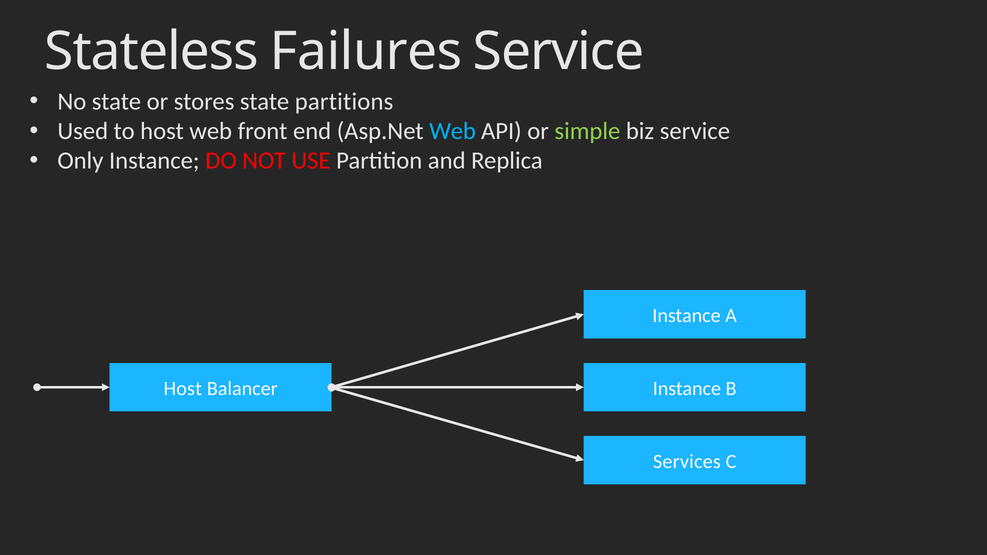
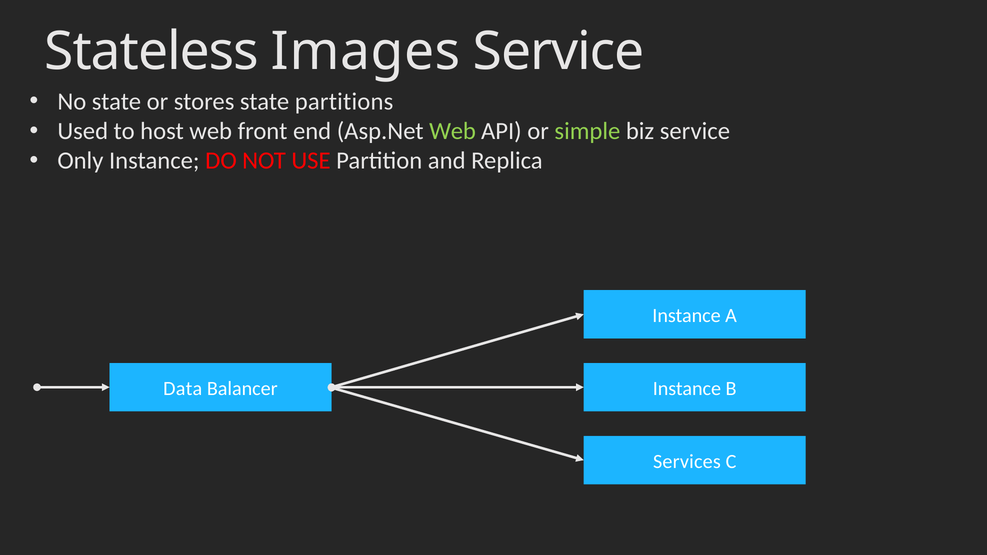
Failures: Failures -> Images
Web at (453, 131) colour: light blue -> light green
Host at (183, 389): Host -> Data
